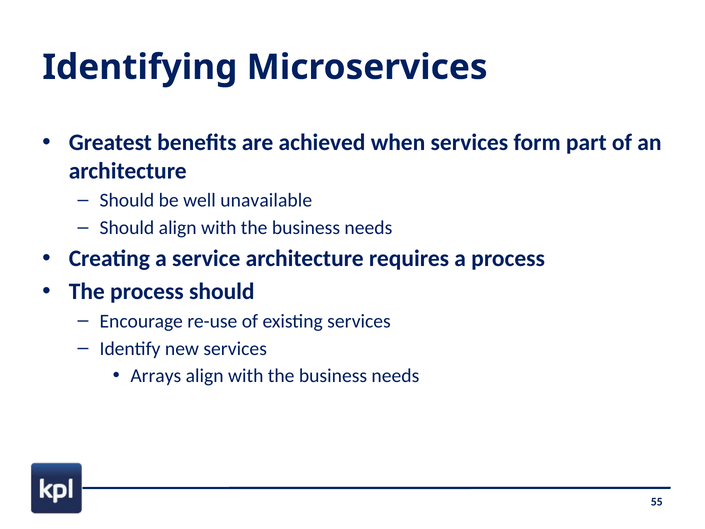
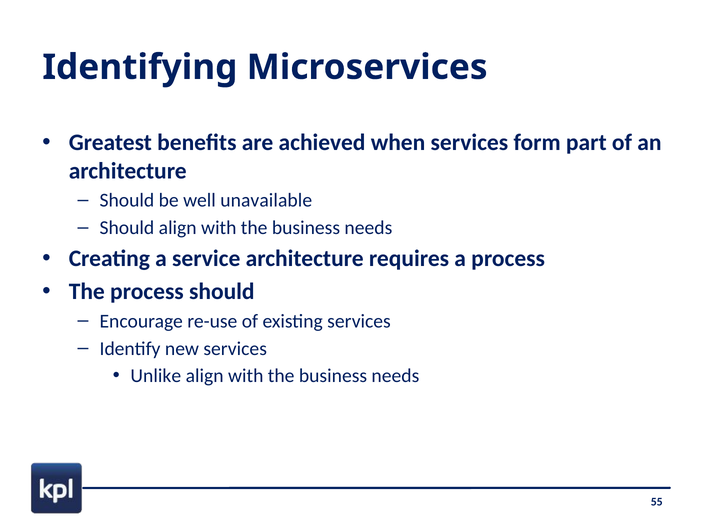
Arrays: Arrays -> Unlike
